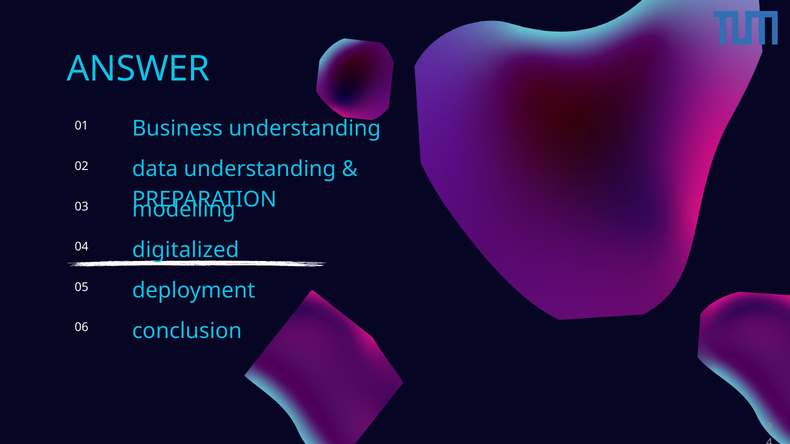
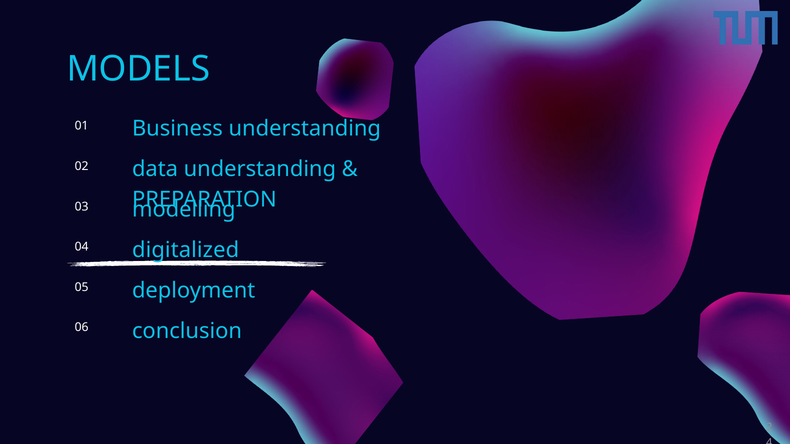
ANSWER: ANSWER -> MODELS
